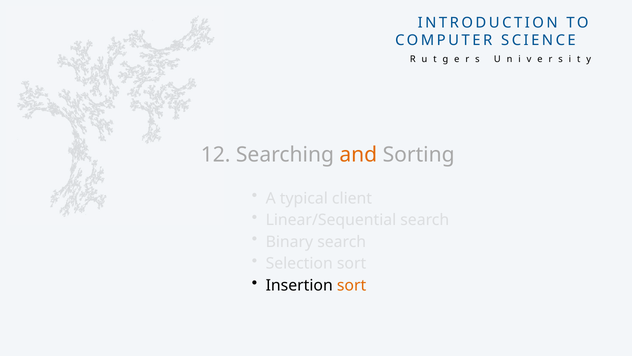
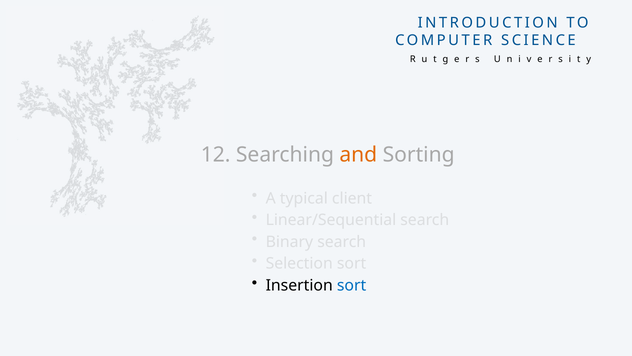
sort at (352, 285) colour: orange -> blue
